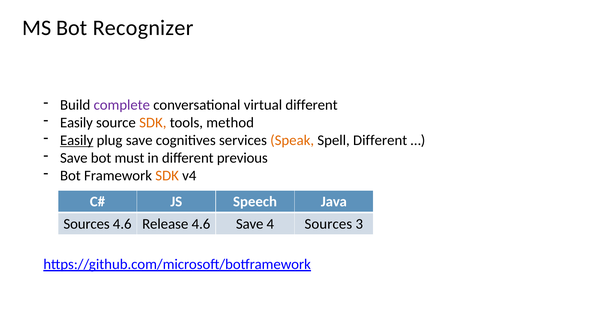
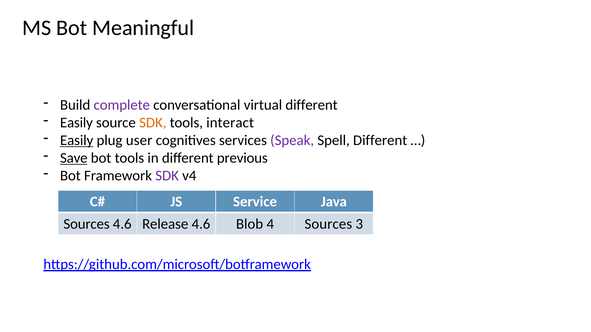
Recognizer: Recognizer -> Meaningful
method: method -> interact
plug save: save -> user
Speak colour: orange -> purple
Save at (74, 158) underline: none -> present
bot must: must -> tools
SDK at (167, 176) colour: orange -> purple
Speech: Speech -> Service
4.6 Save: Save -> Blob
